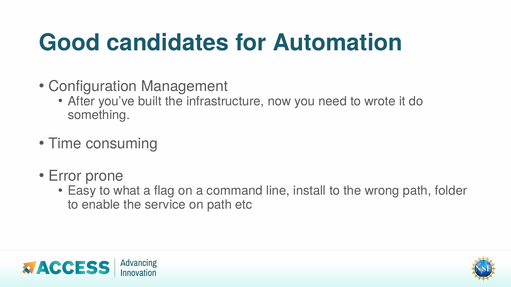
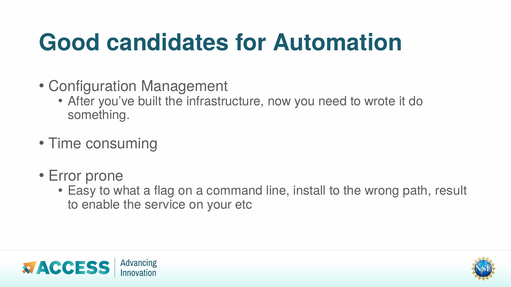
folder: folder -> result
on path: path -> your
